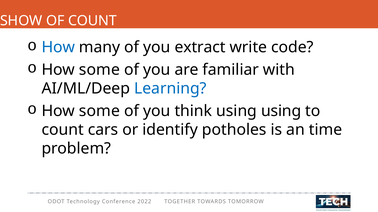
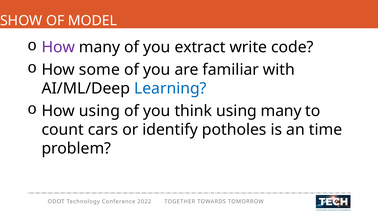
OF COUNT: COUNT -> MODEL
How at (58, 47) colour: blue -> purple
some at (99, 111): some -> using
using using: using -> many
